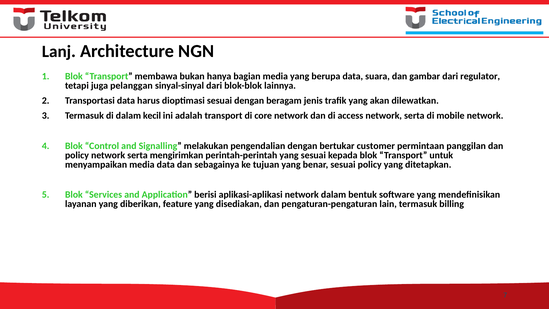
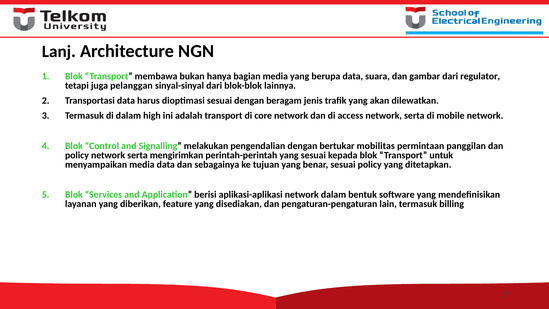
kecil: kecil -> high
customer: customer -> mobilitas
